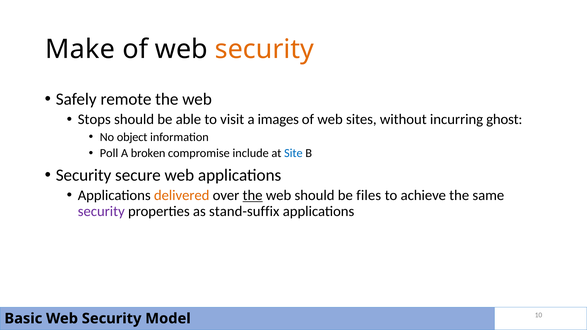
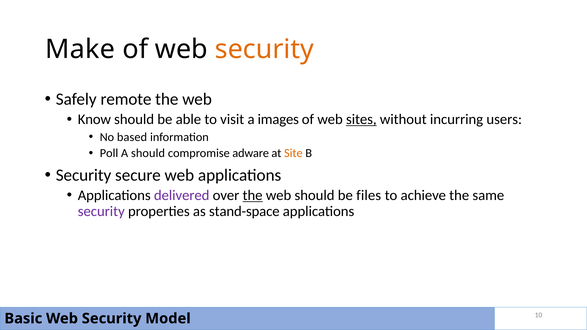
Stops: Stops -> Know
sites underline: none -> present
ghost: ghost -> users
object: object -> based
A broken: broken -> should
include: include -> adware
Site colour: blue -> orange
delivered colour: orange -> purple
stand-suffix: stand-suffix -> stand-space
